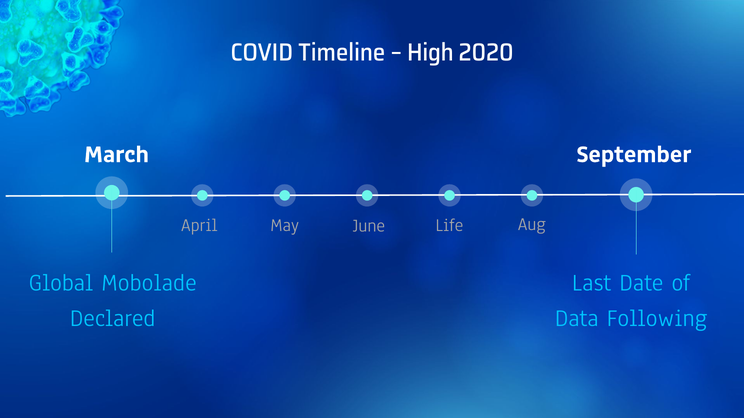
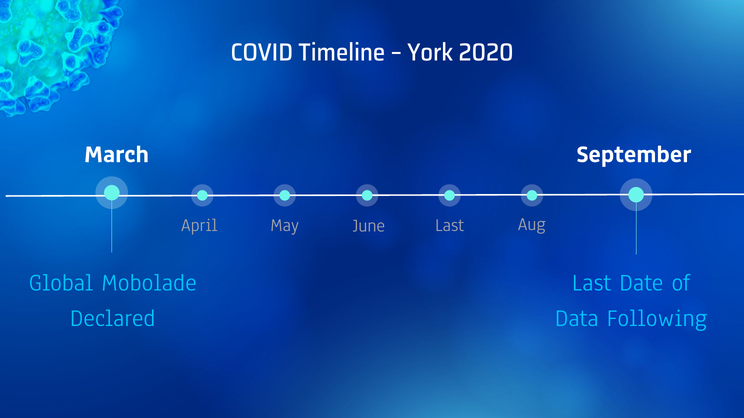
High: High -> York
April Life: Life -> Last
